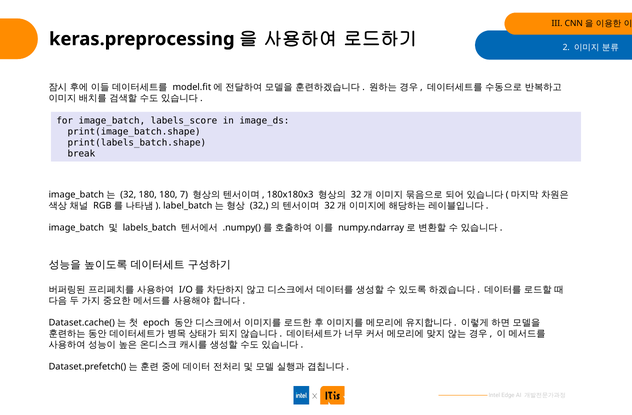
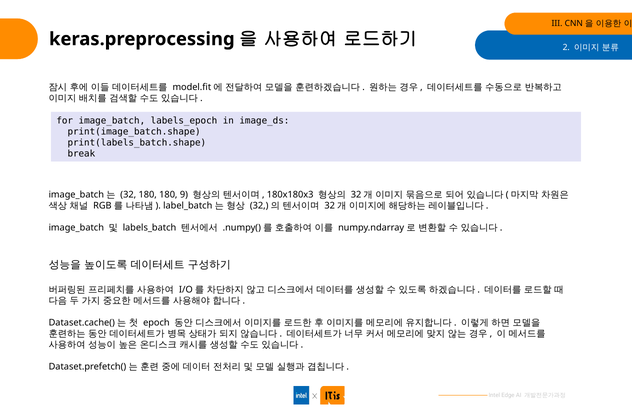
labels_score: labels_score -> labels_epoch
7: 7 -> 9
